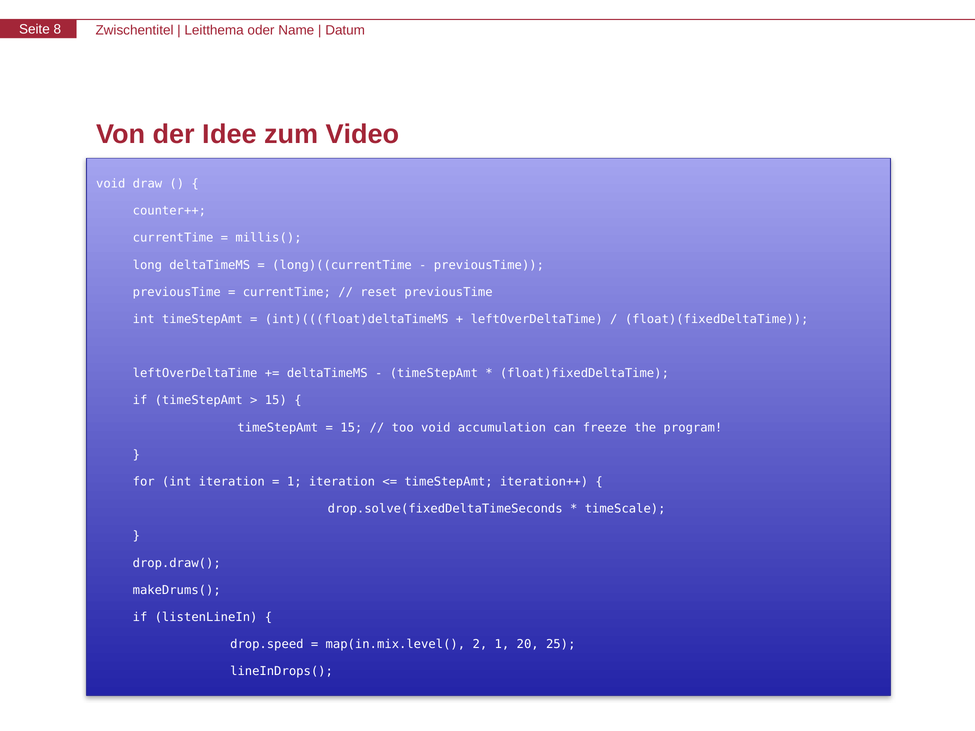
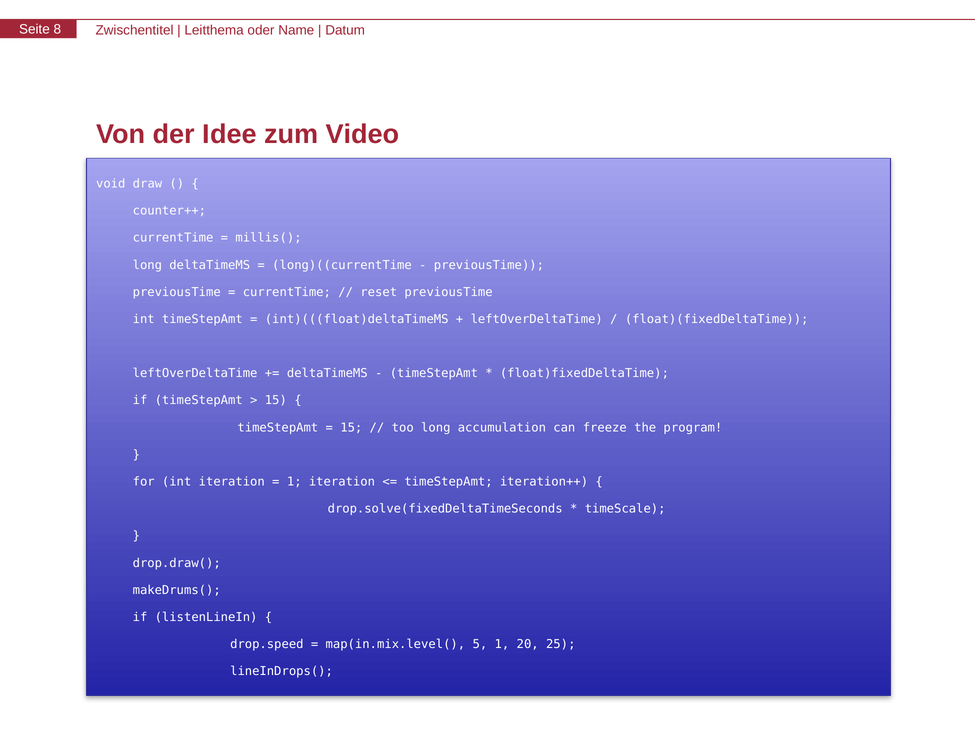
too void: void -> long
2: 2 -> 5
